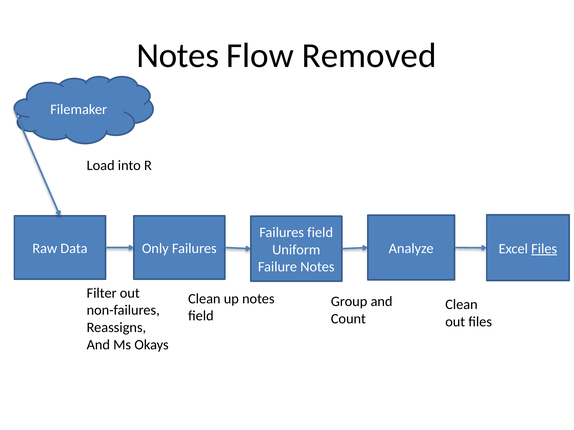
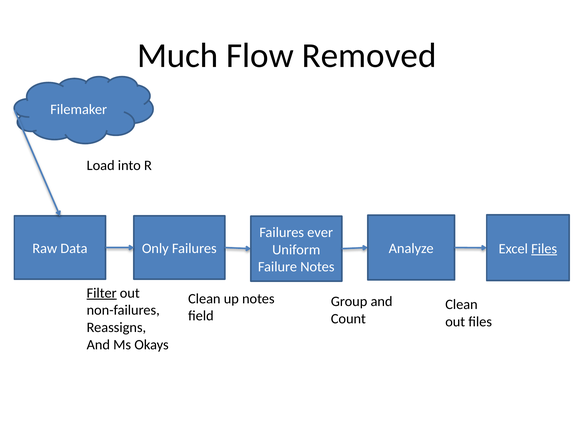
Notes at (178, 56): Notes -> Much
Failures field: field -> ever
Filter underline: none -> present
